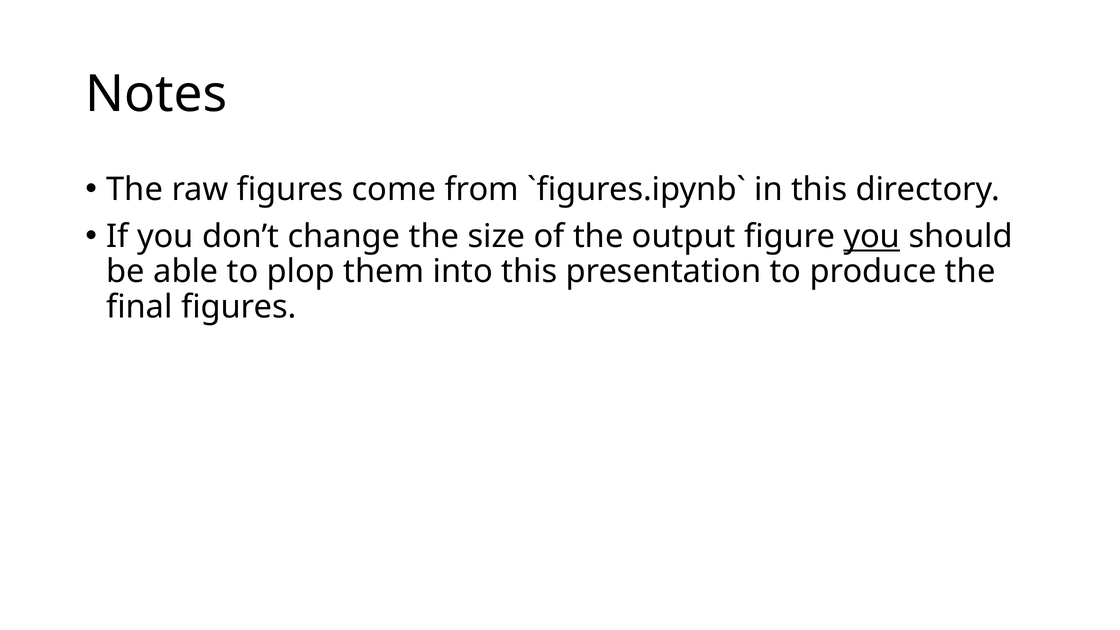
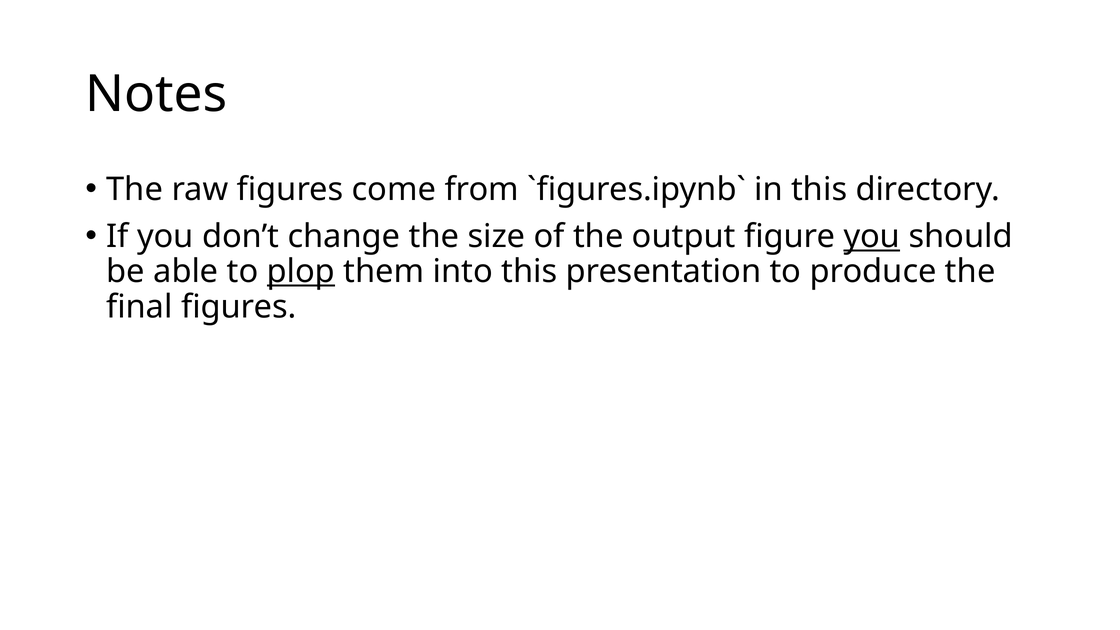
plop underline: none -> present
